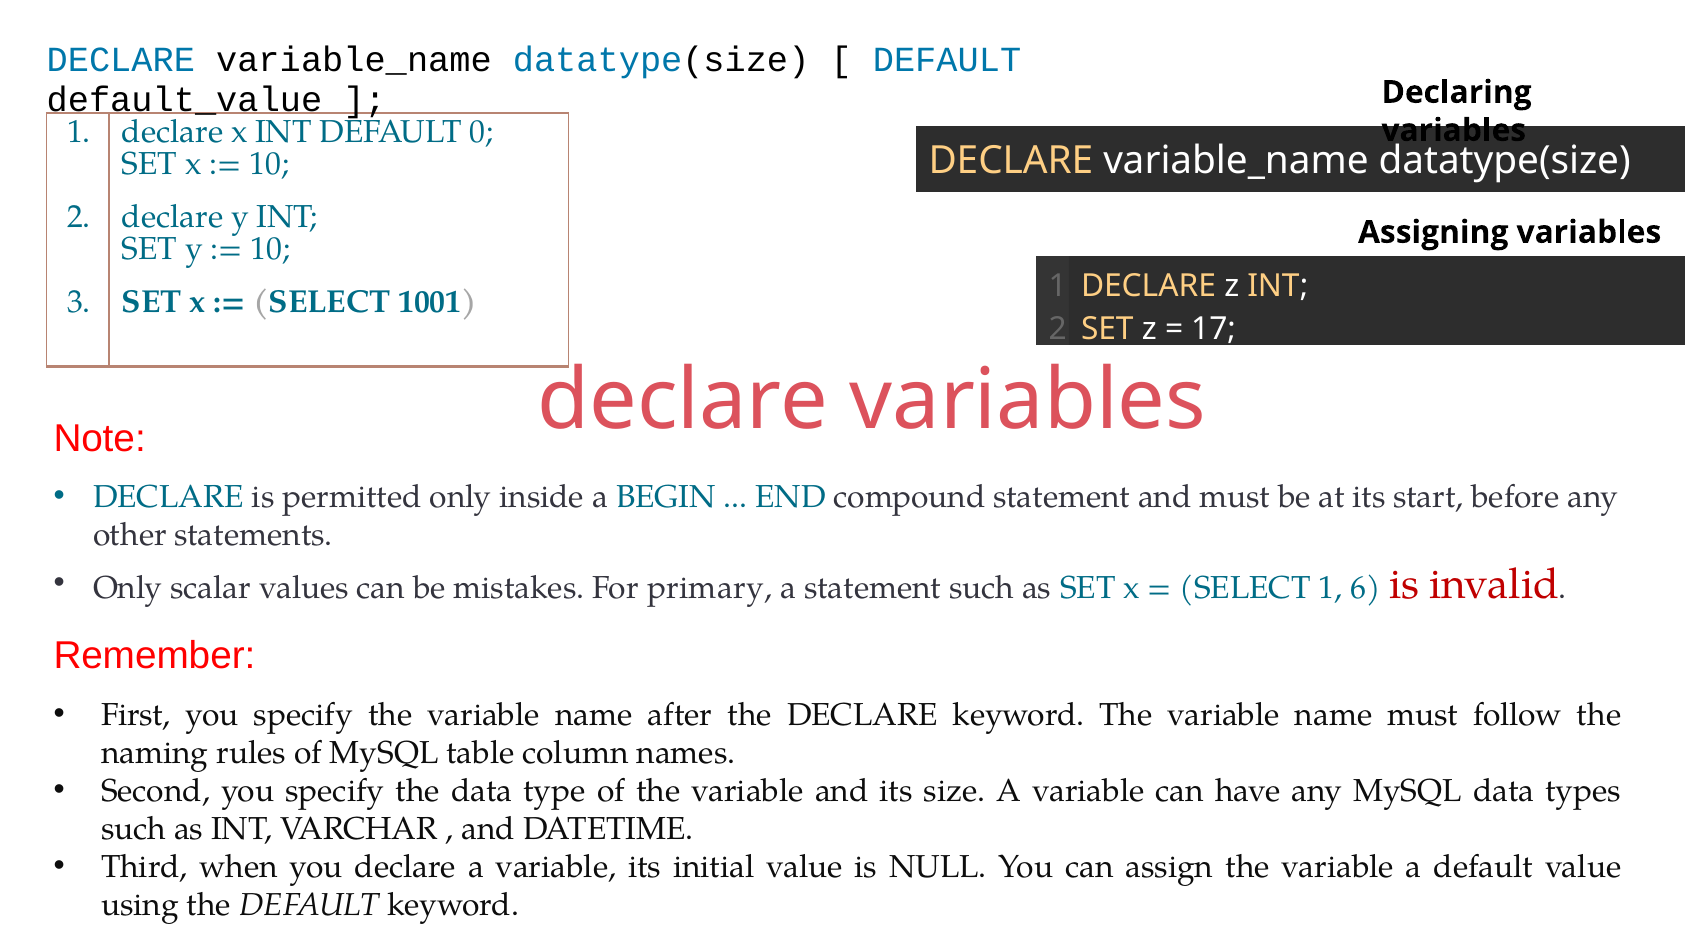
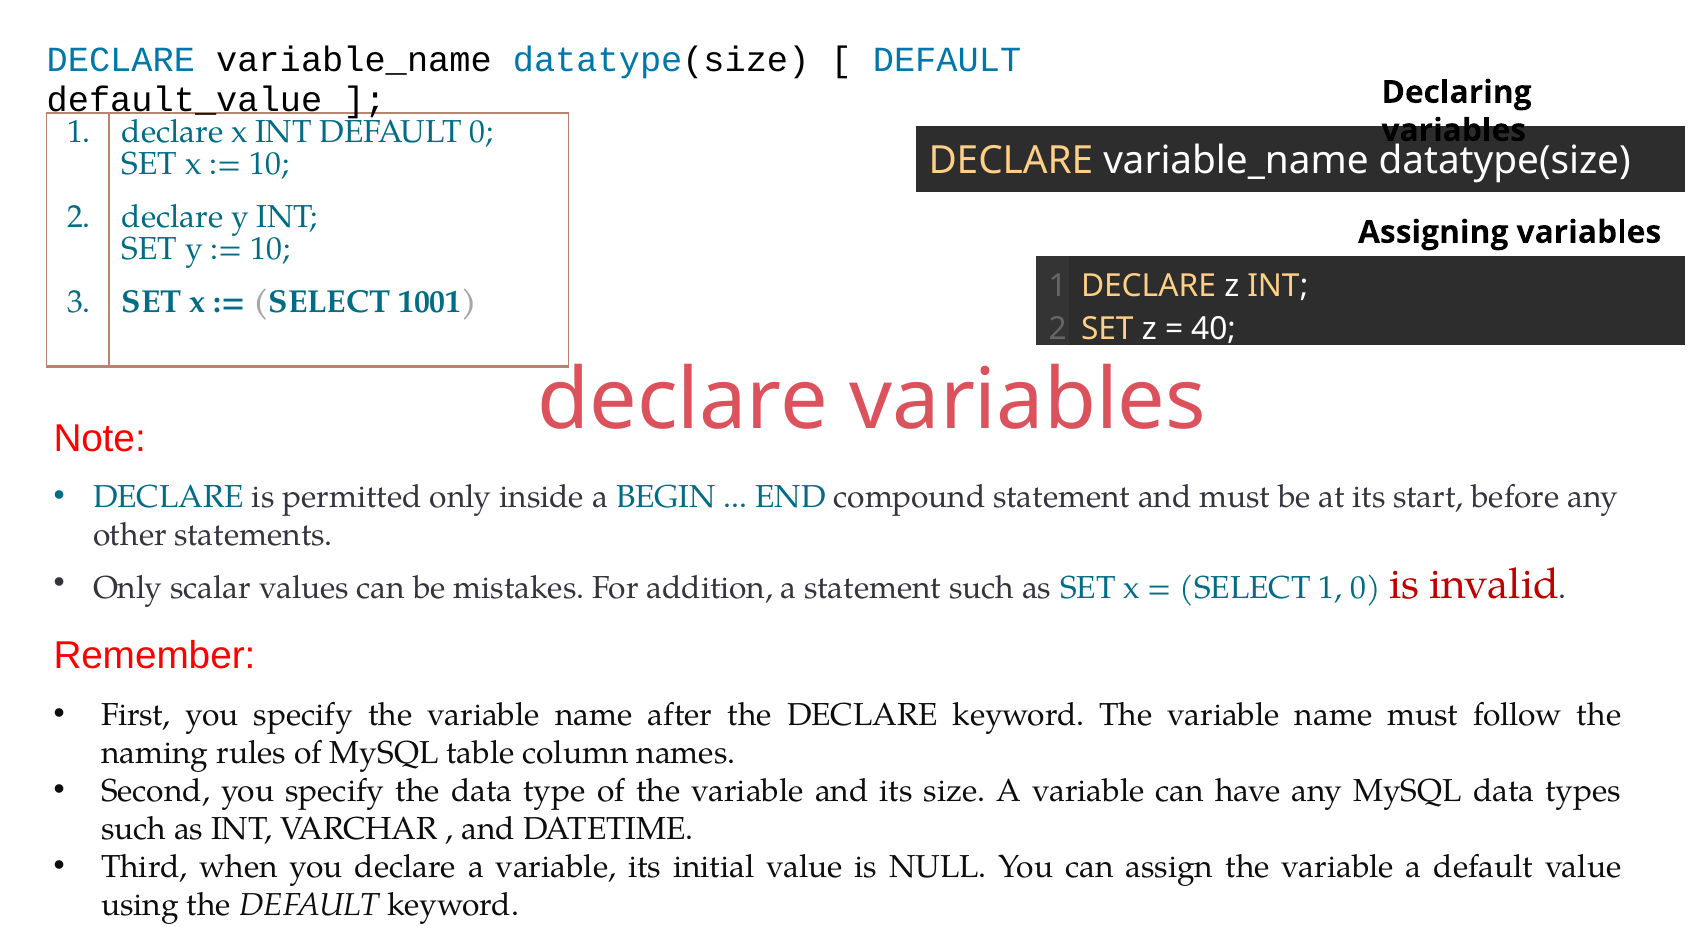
17: 17 -> 40
primary: primary -> addition
1 6: 6 -> 0
